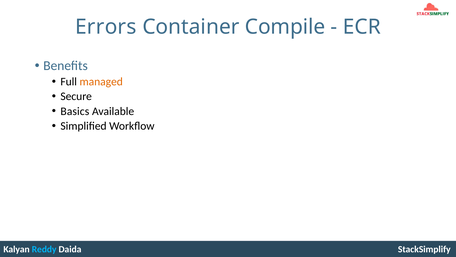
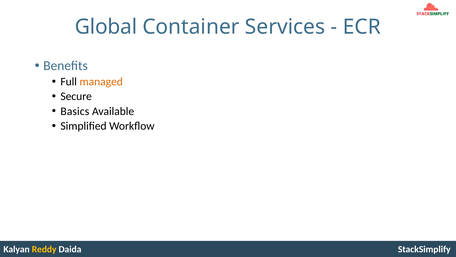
Errors: Errors -> Global
Compile: Compile -> Services
Reddy colour: light blue -> yellow
